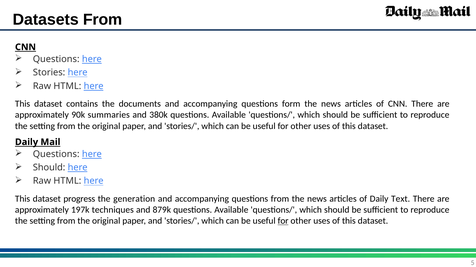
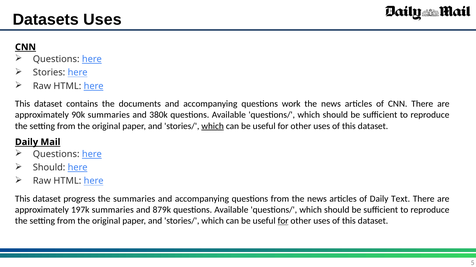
Datasets From: From -> Uses
form: form -> work
which at (213, 126) underline: none -> present
the generation: generation -> summaries
197k techniques: techniques -> summaries
